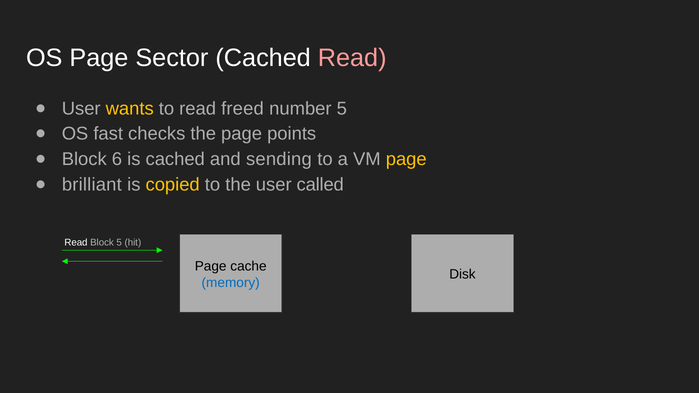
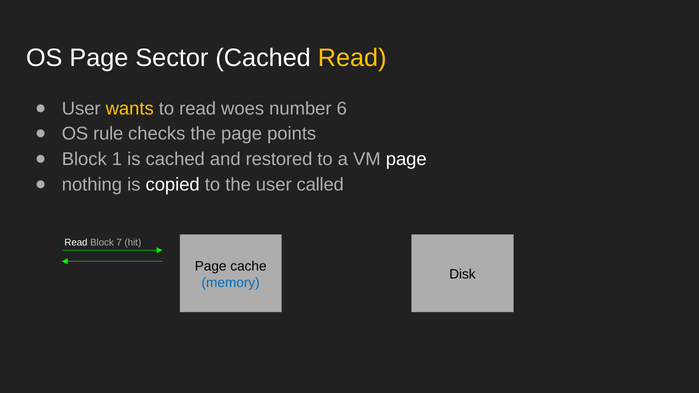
Read at (352, 58) colour: pink -> yellow
freed: freed -> woes
number 5: 5 -> 6
fast: fast -> rule
6: 6 -> 1
sending: sending -> restored
page at (406, 159) colour: yellow -> white
brilliant: brilliant -> nothing
copied colour: yellow -> white
Block 5: 5 -> 7
